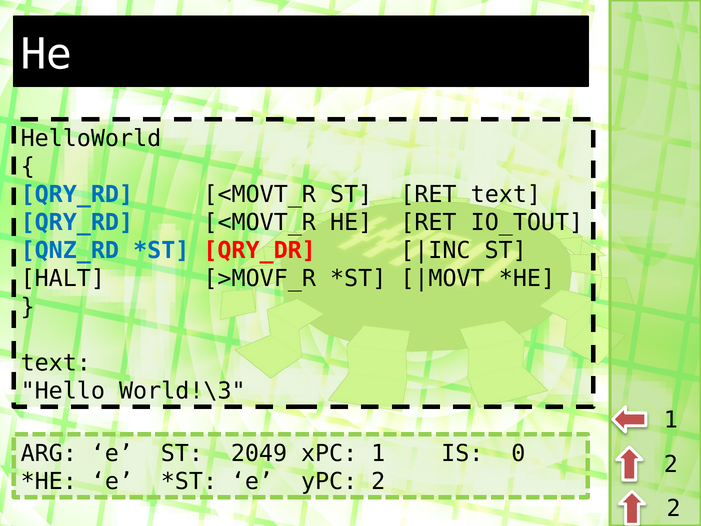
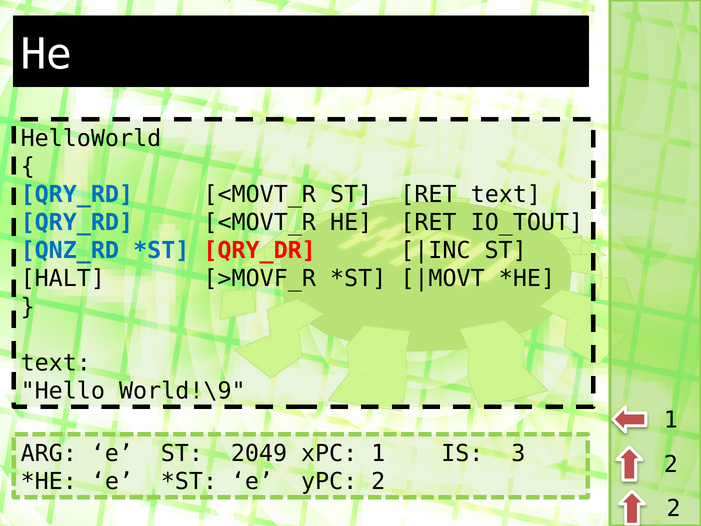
World!\3: World!\3 -> World!\9
0: 0 -> 3
